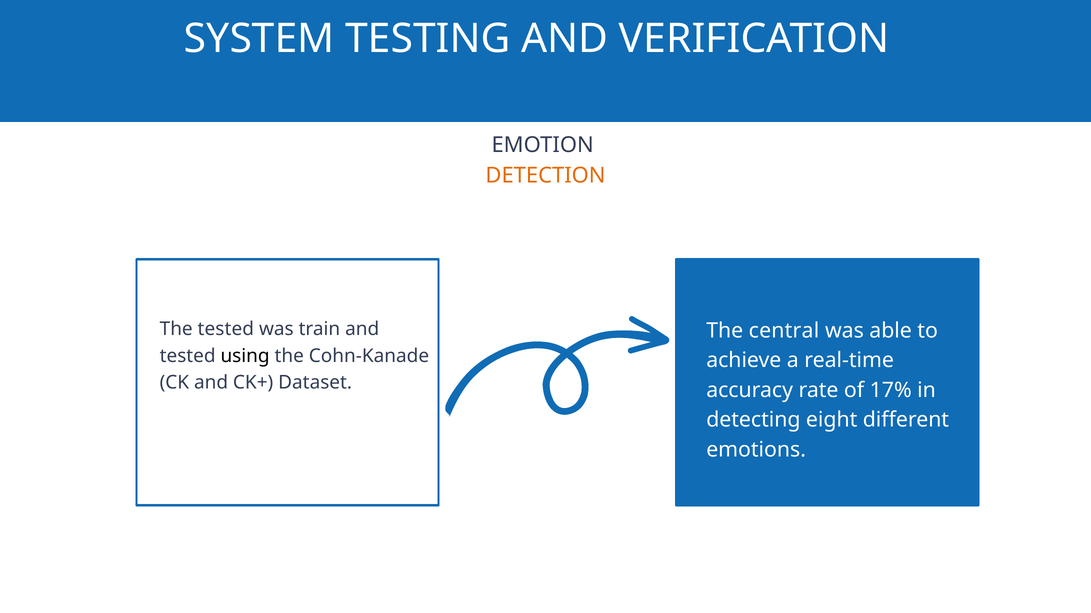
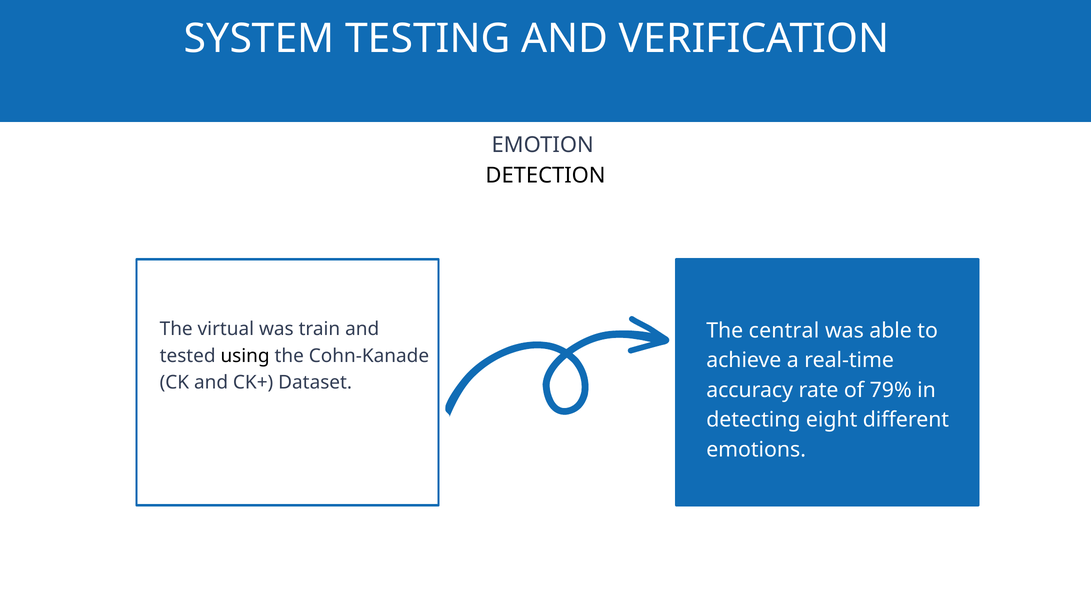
DETECTION colour: orange -> black
The tested: tested -> virtual
17%: 17% -> 79%
